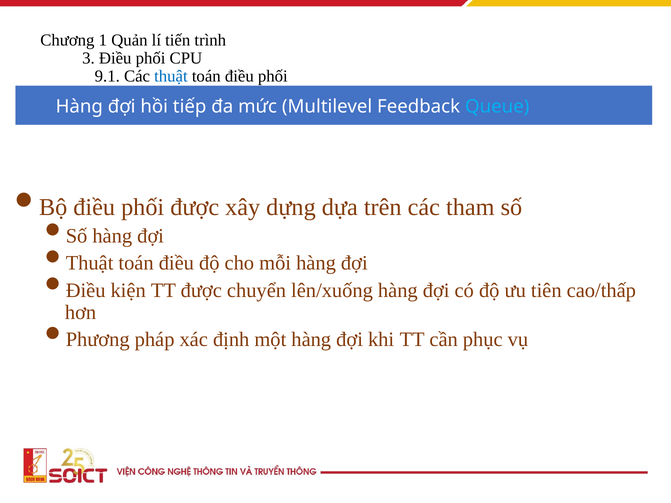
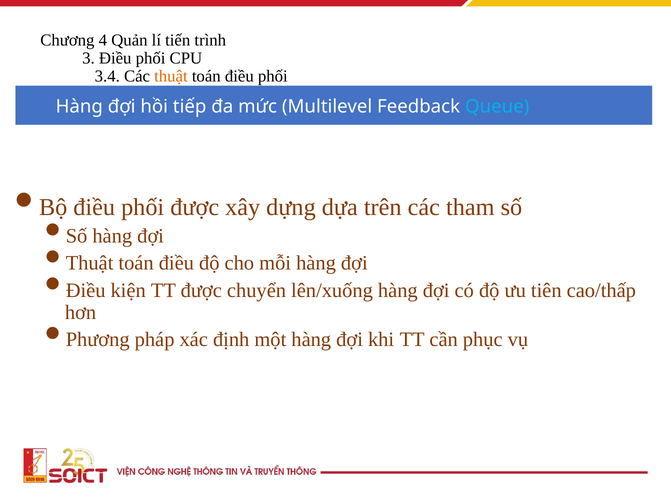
1: 1 -> 4
9.1: 9.1 -> 3.4
thuật at (171, 76) colour: blue -> orange
